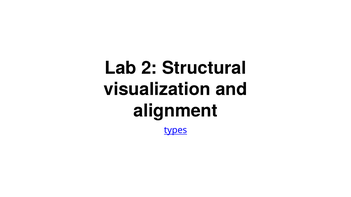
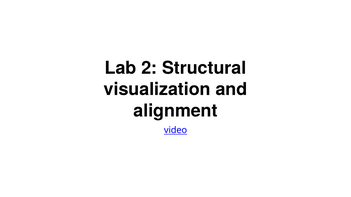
types: types -> video
